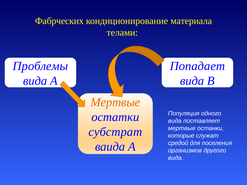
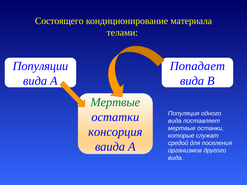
Фабрческих: Фабрческих -> Состоящего
Проблемы: Проблемы -> Популяции
Мертвые at (115, 102) colour: orange -> green
субстрат: субстрат -> консорция
